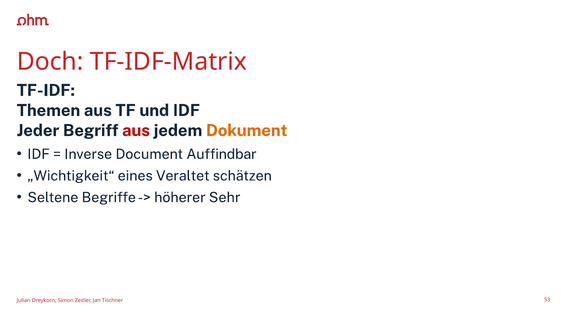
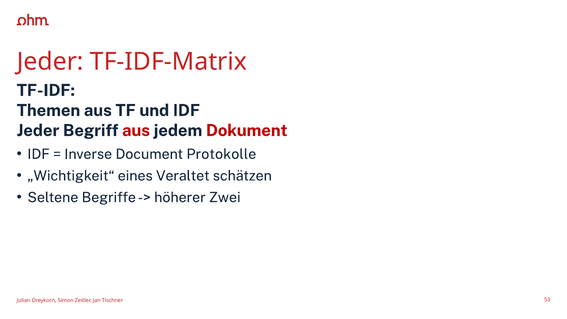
Doch at (50, 62): Doch -> Jeder
Dokument colour: orange -> red
Auffindbar: Auffindbar -> Protokolle
Sehr: Sehr -> Zwei
